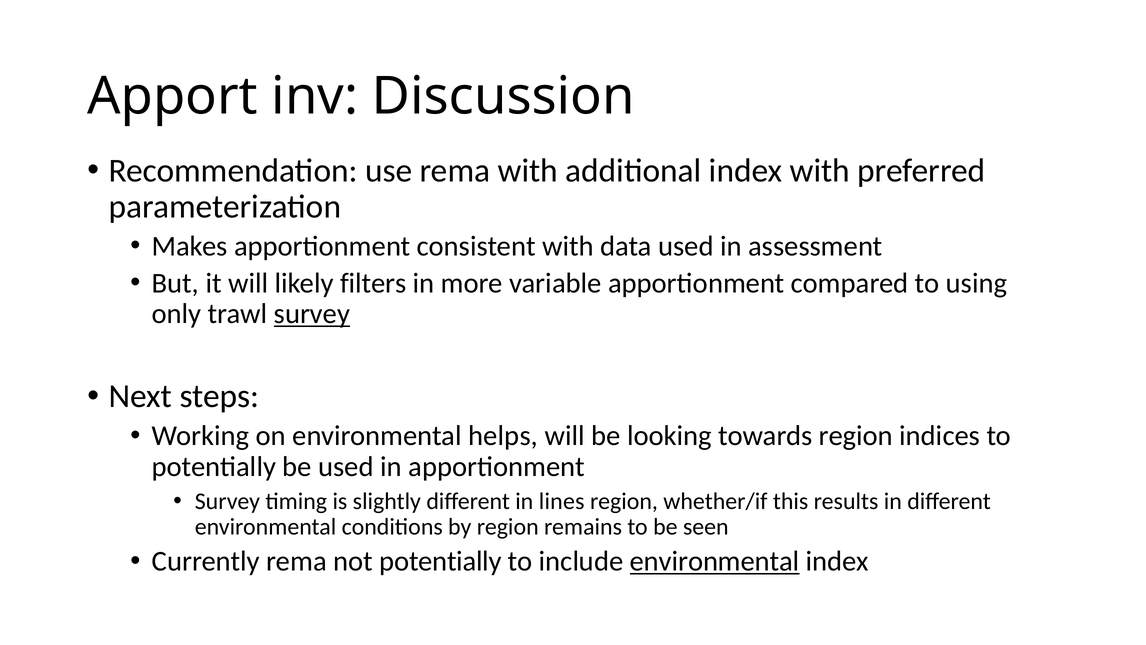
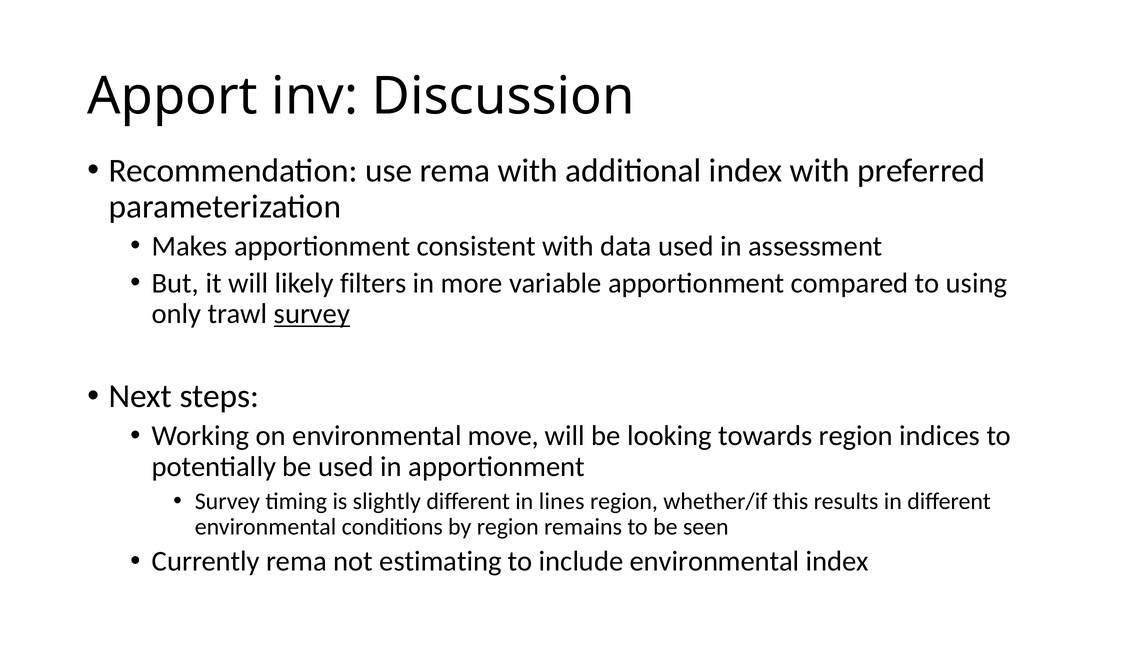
helps: helps -> move
not potentially: potentially -> estimating
environmental at (715, 561) underline: present -> none
